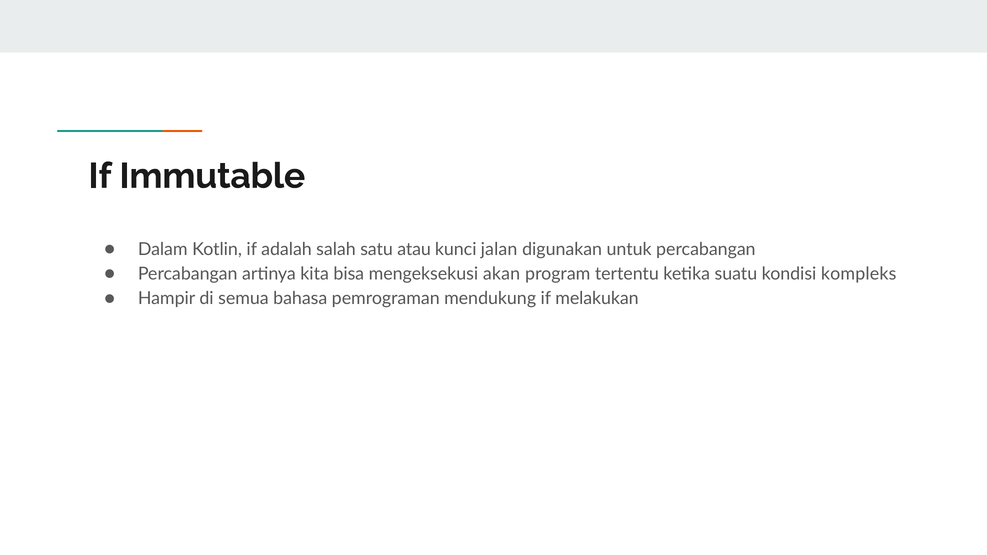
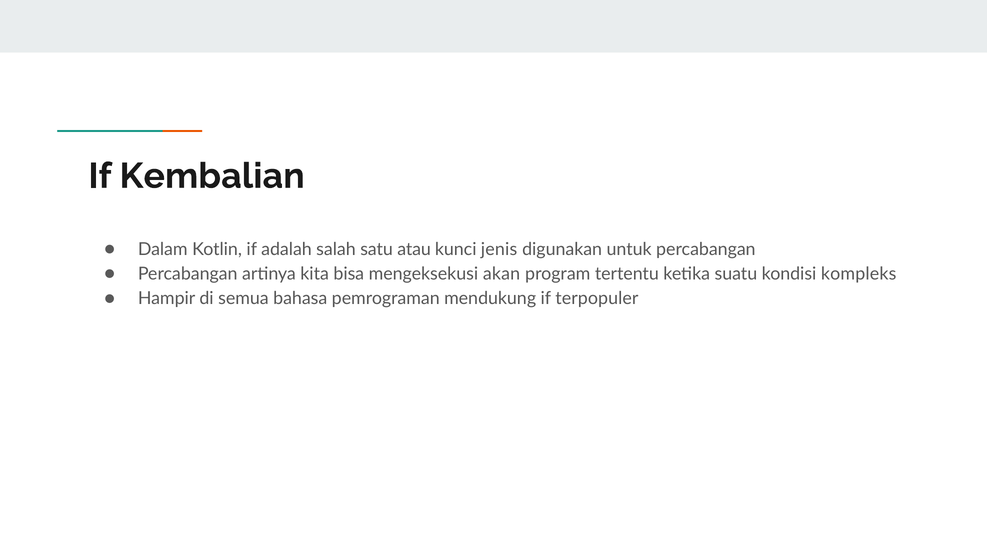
Immutable: Immutable -> Kembalian
jalan: jalan -> jenis
melakukan: melakukan -> terpopuler
